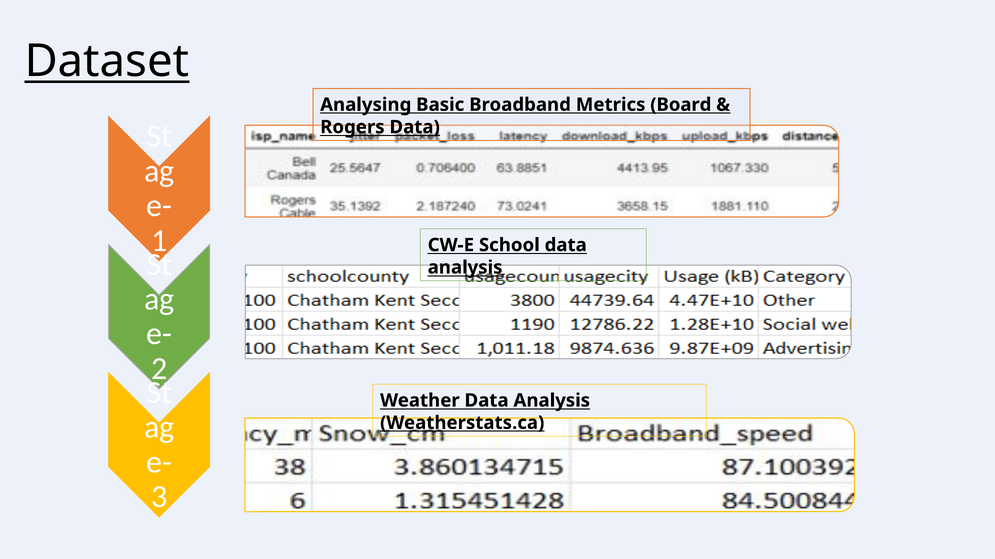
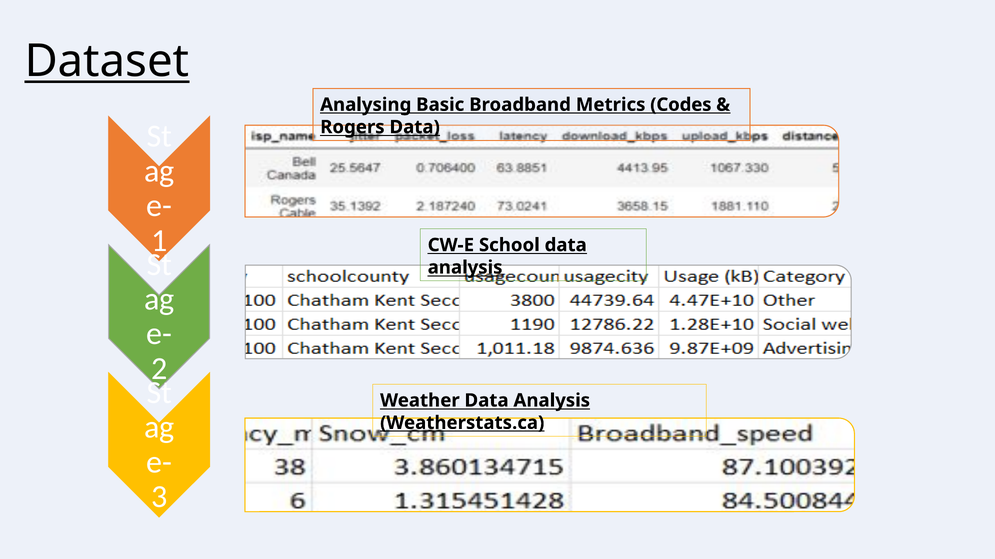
Board: Board -> Codes
